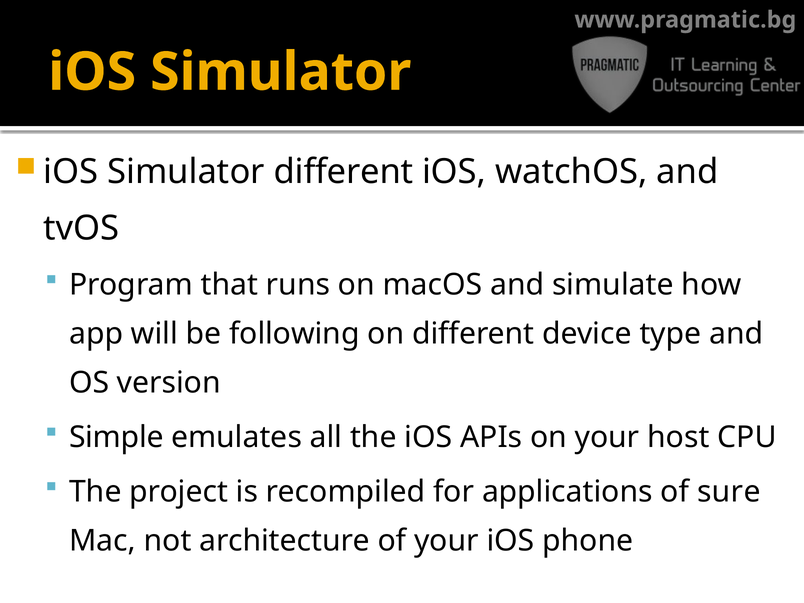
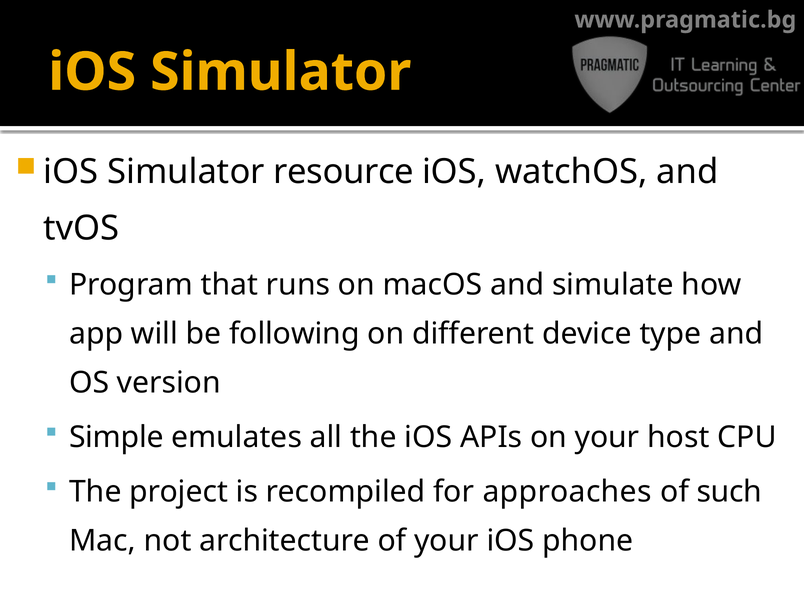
Simulator different: different -> resource
applications: applications -> approaches
sure: sure -> such
